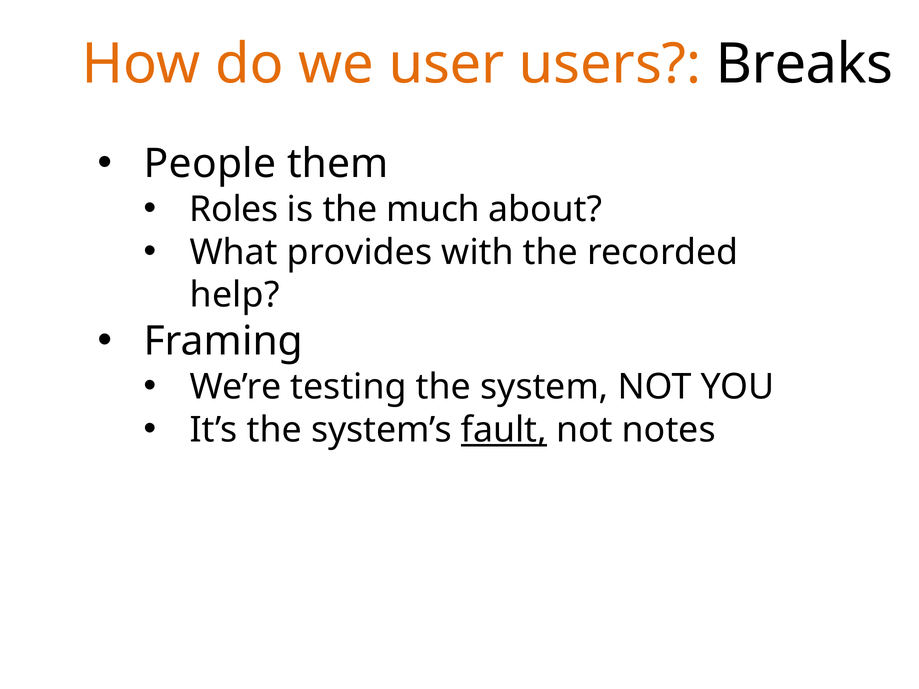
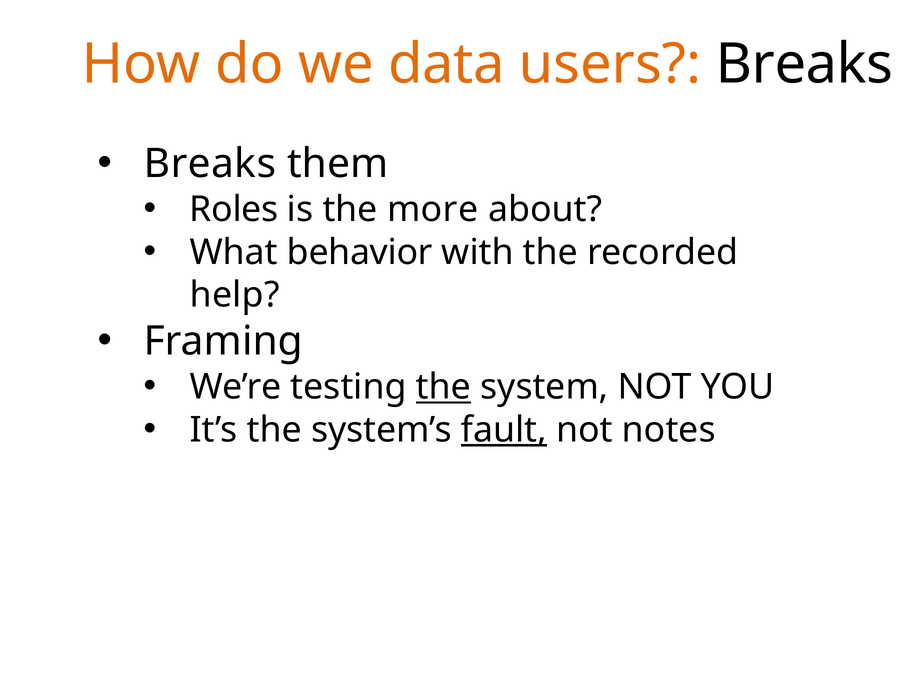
user: user -> data
People at (210, 164): People -> Breaks
much: much -> more
provides: provides -> behavior
the at (443, 387) underline: none -> present
